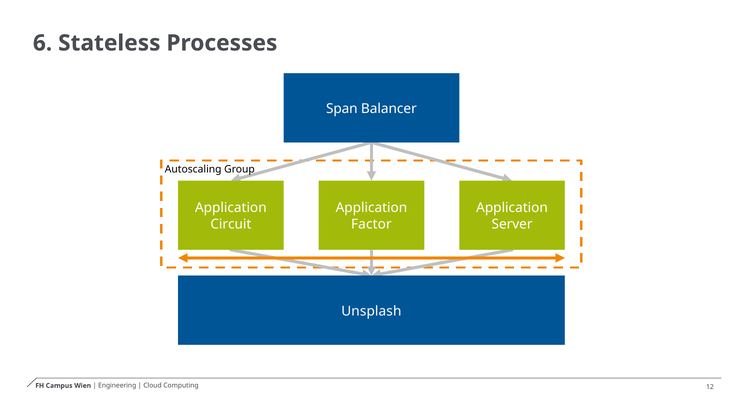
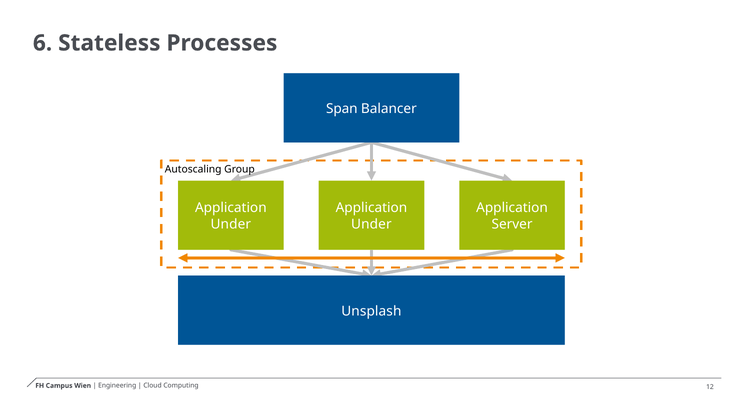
Circuit at (231, 224): Circuit -> Under
Factor at (371, 224): Factor -> Under
